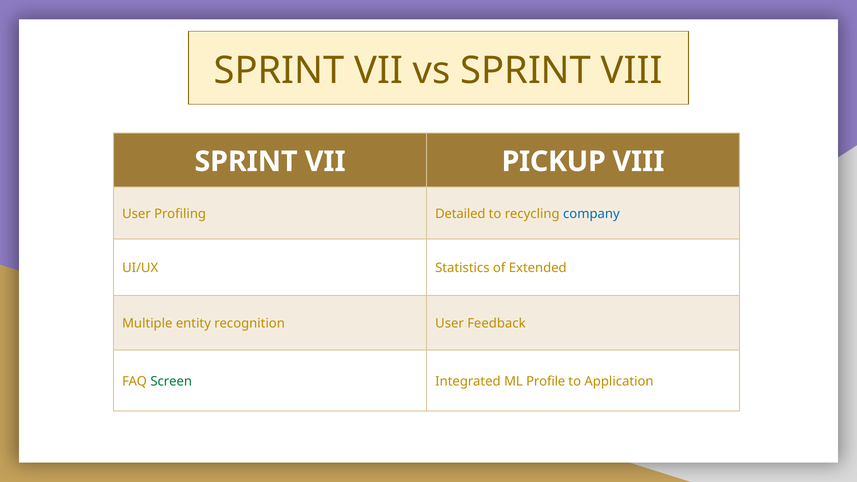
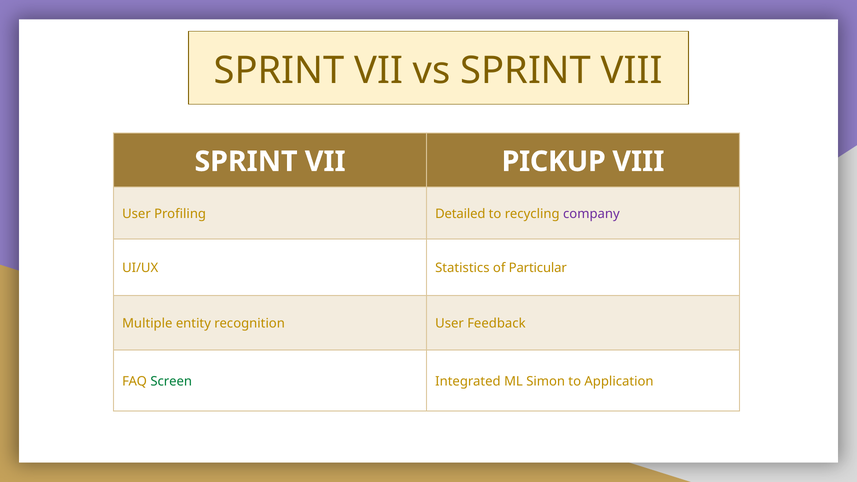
company colour: blue -> purple
Extended: Extended -> Particular
Profile: Profile -> Simon
